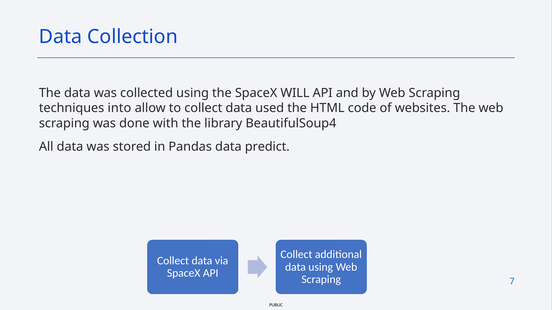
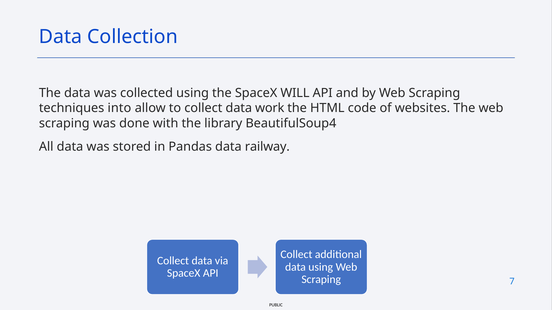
used: used -> work
predict: predict -> railway
